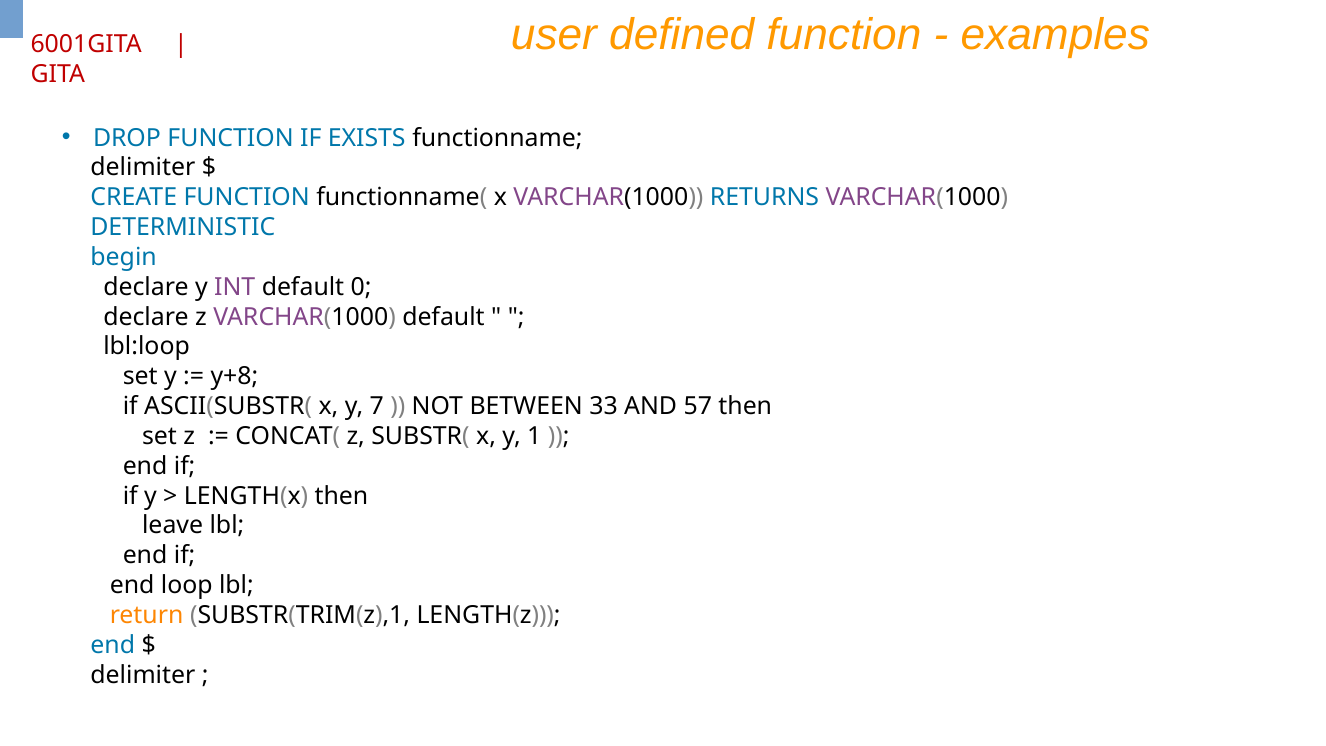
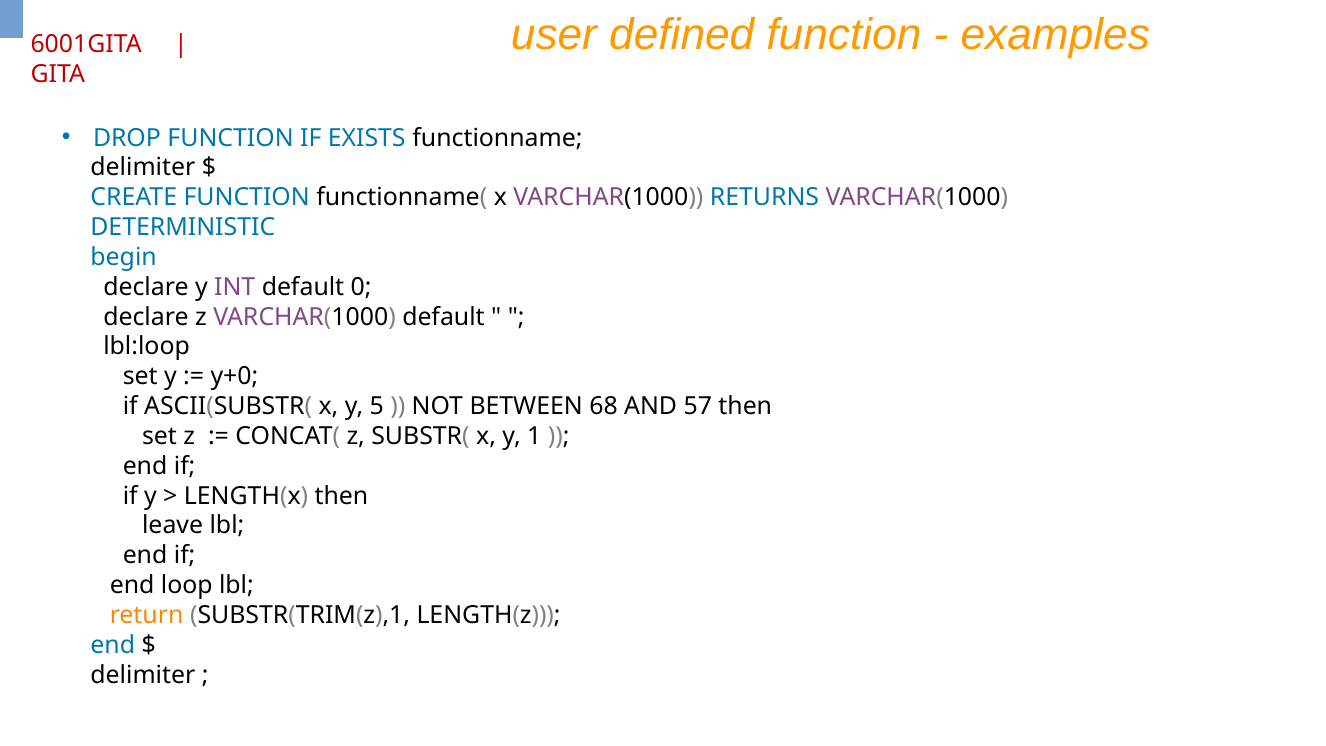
y+8: y+8 -> y+0
7: 7 -> 5
33: 33 -> 68
